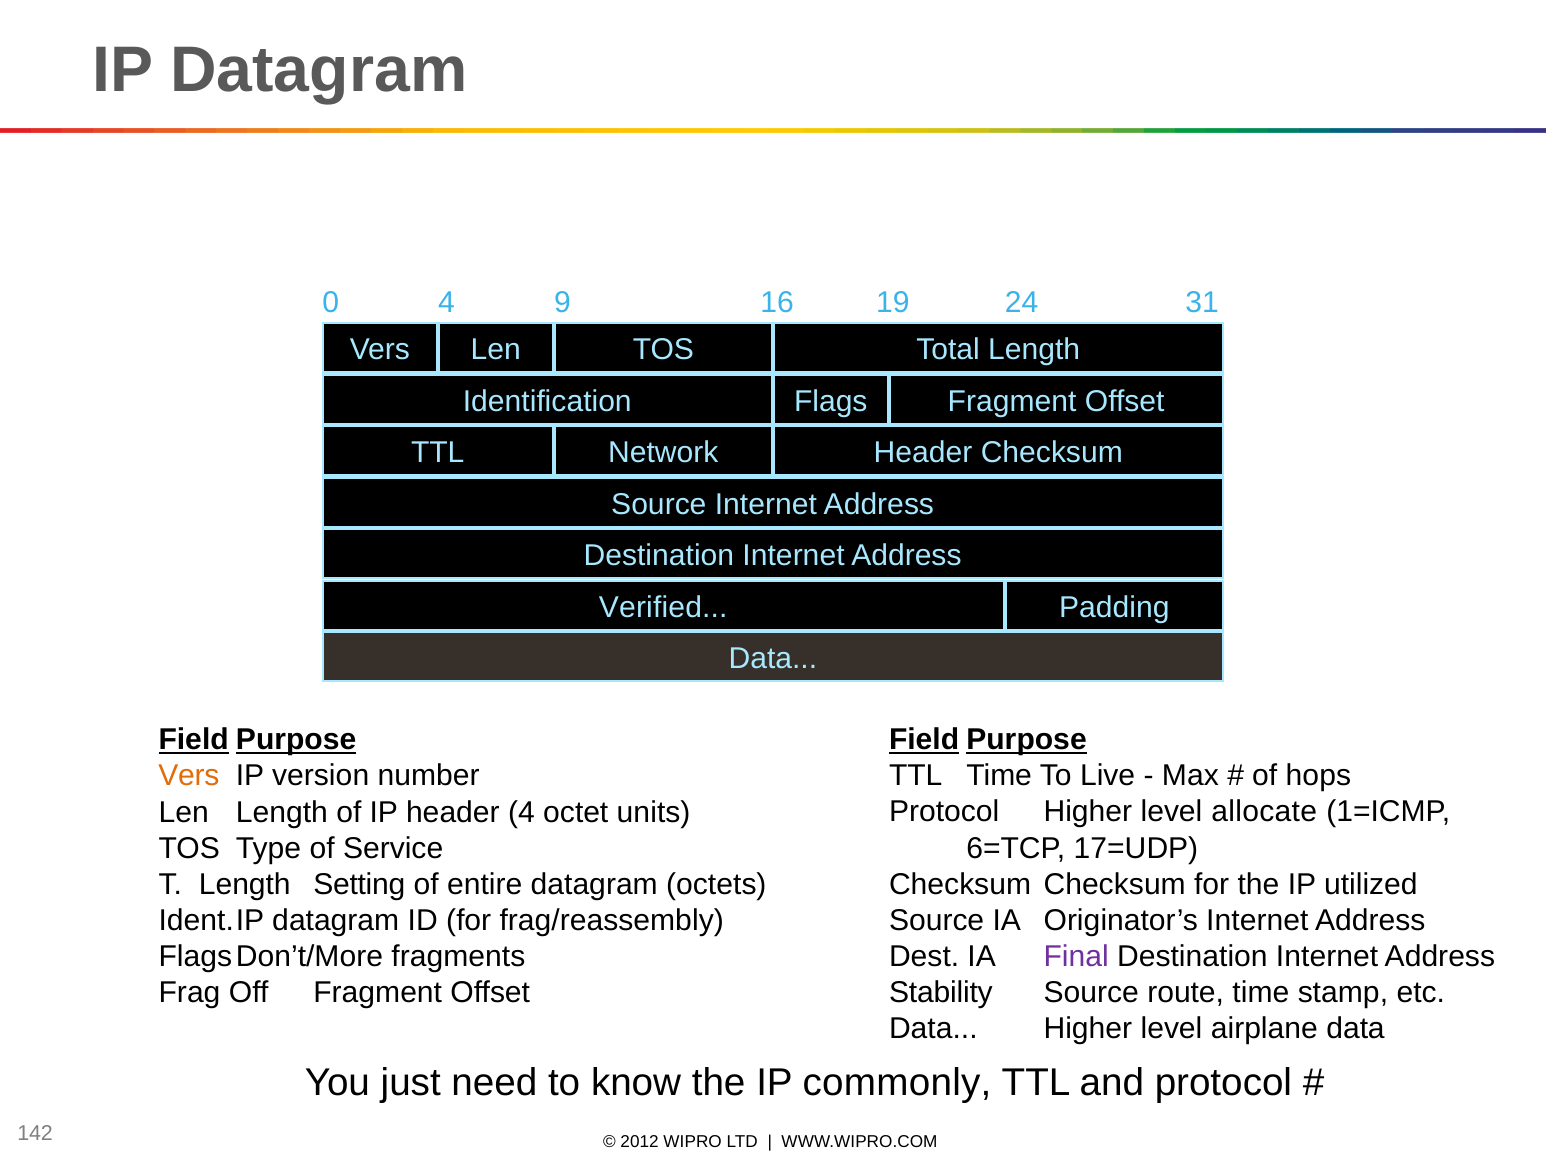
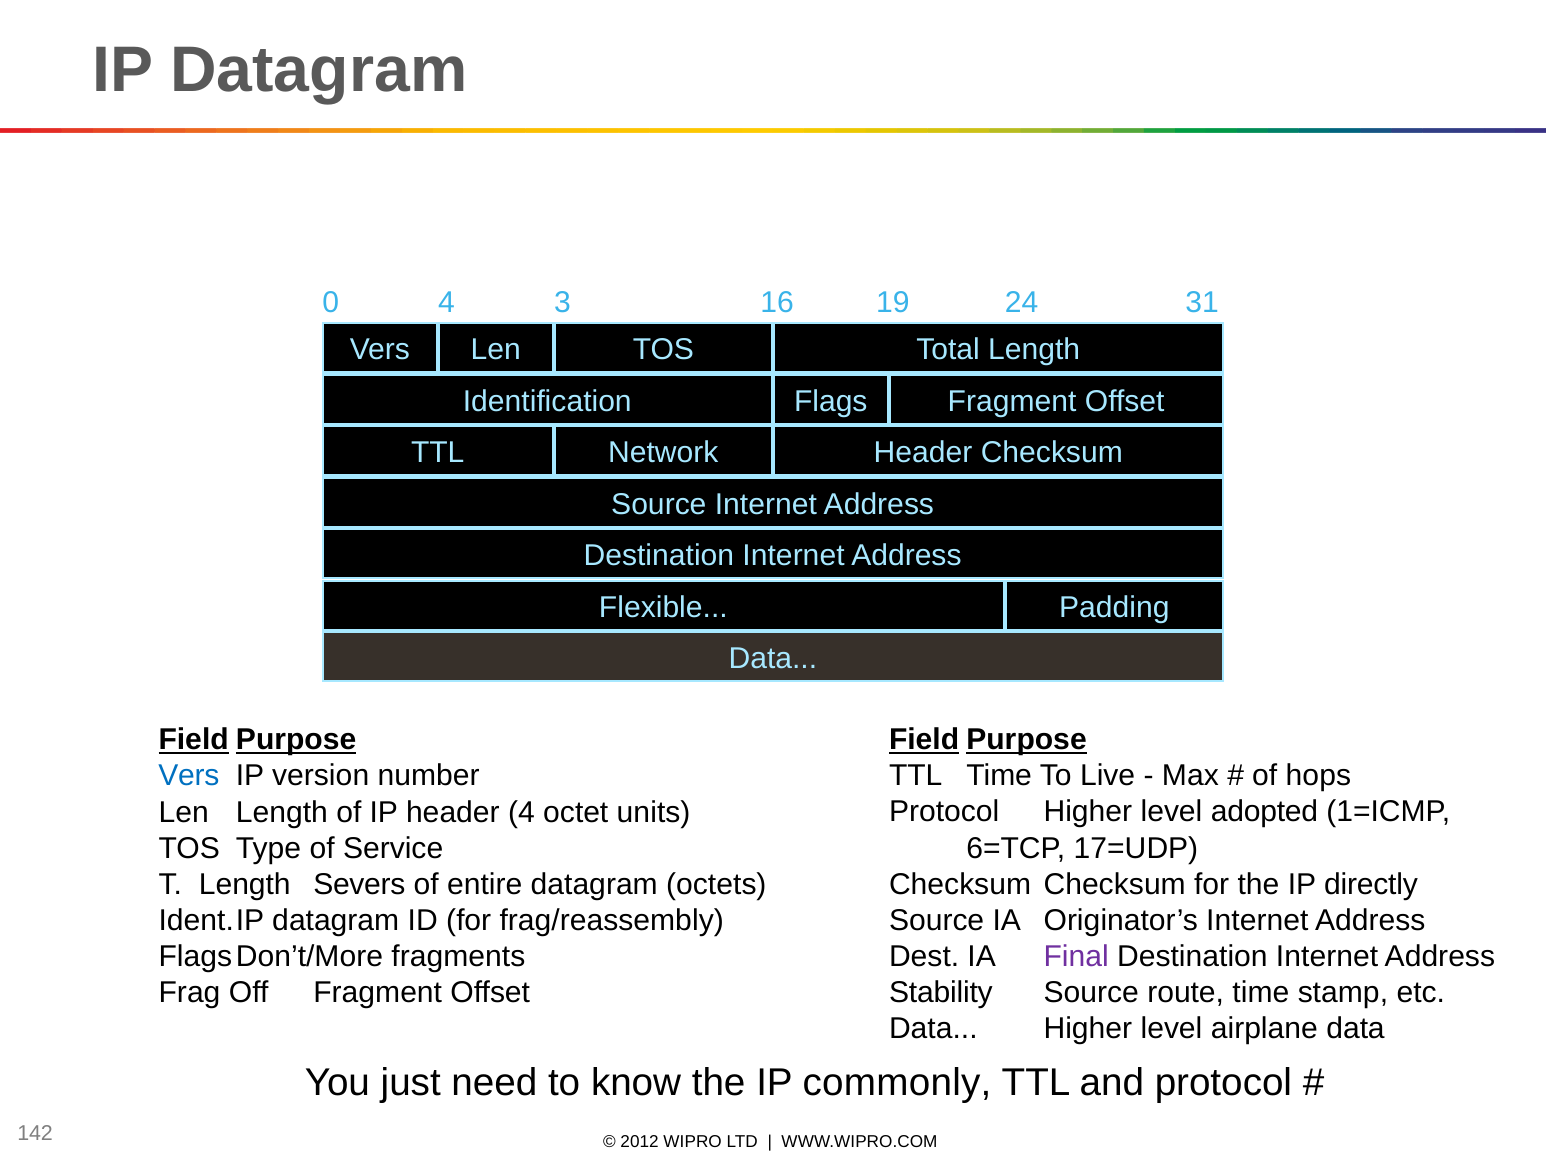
9: 9 -> 3
Verified: Verified -> Flexible
Vers at (189, 776) colour: orange -> blue
allocate: allocate -> adopted
utilized: utilized -> directly
Setting: Setting -> Severs
